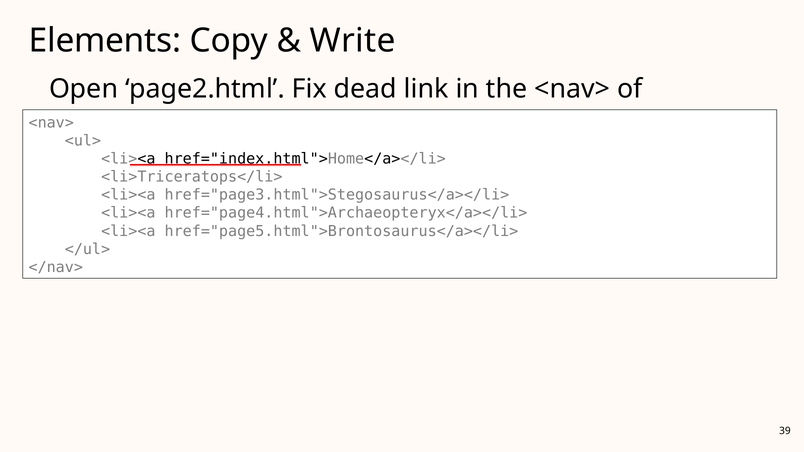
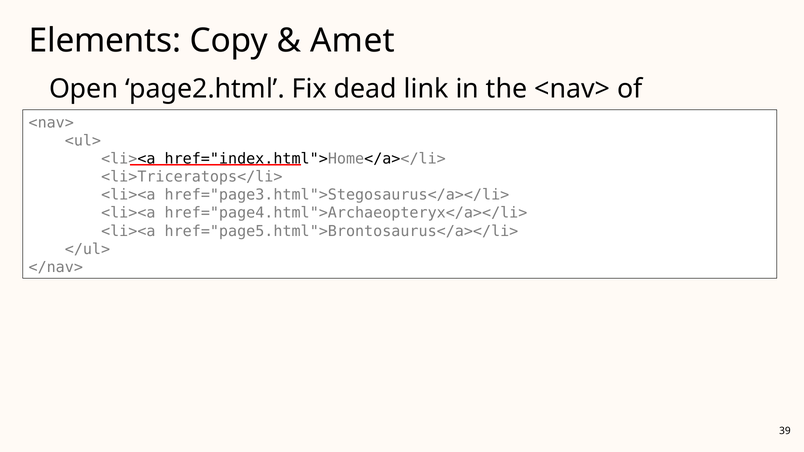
Write: Write -> Amet
